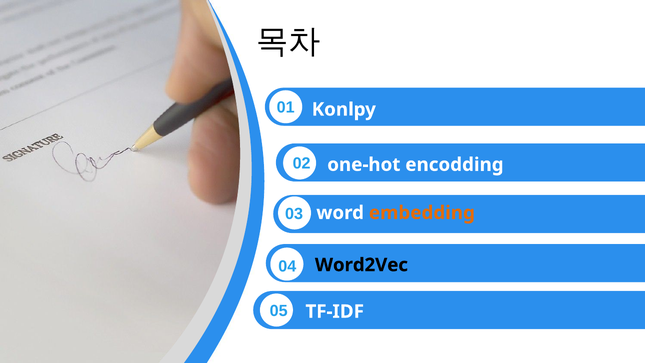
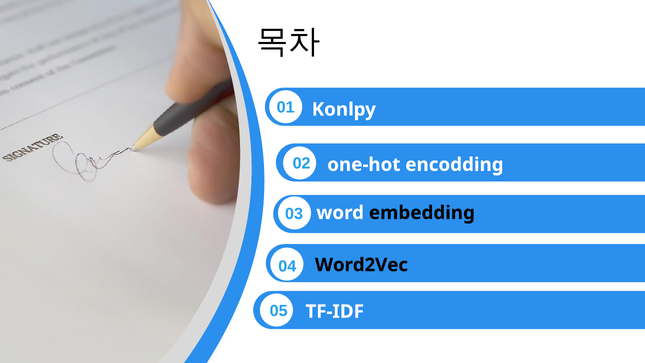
embedding colour: orange -> black
